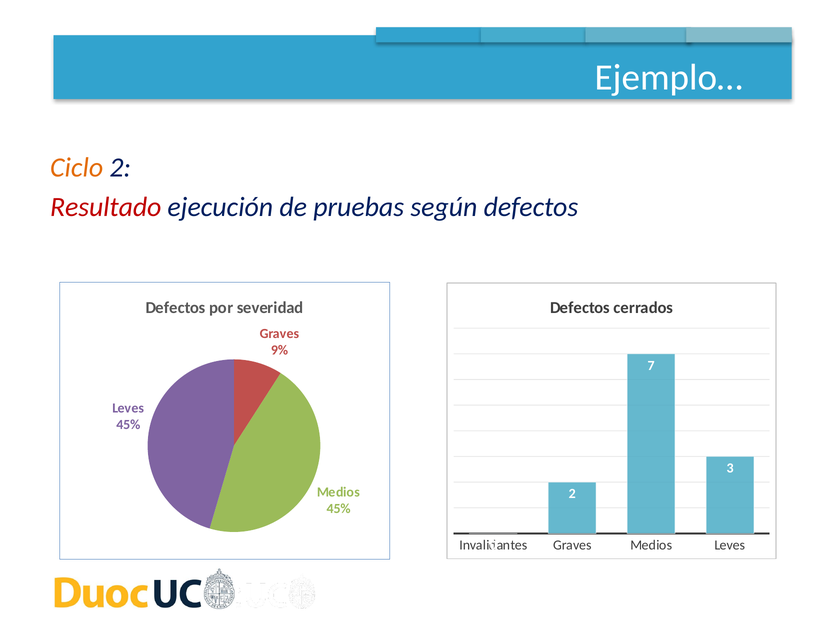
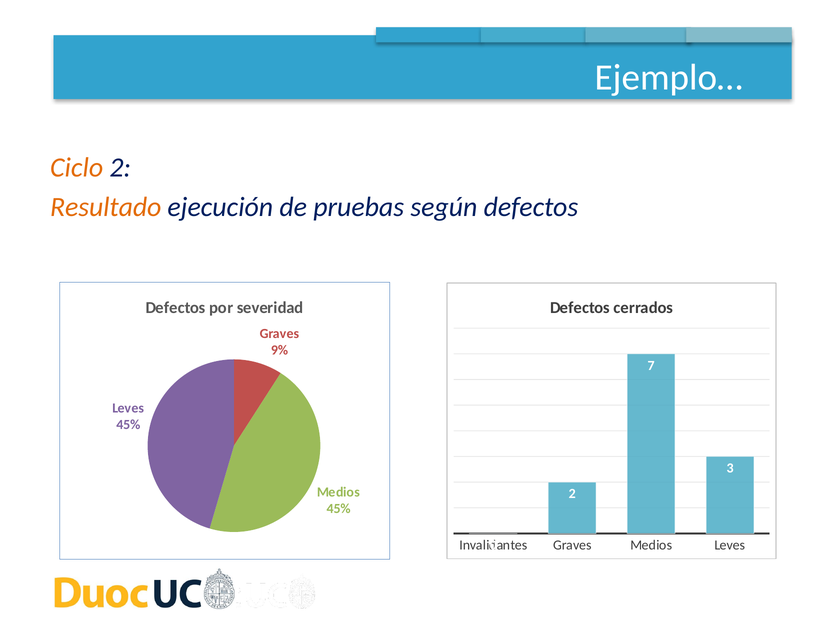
Resultado colour: red -> orange
